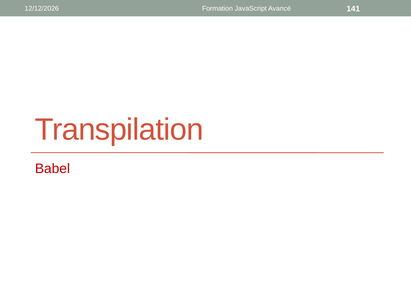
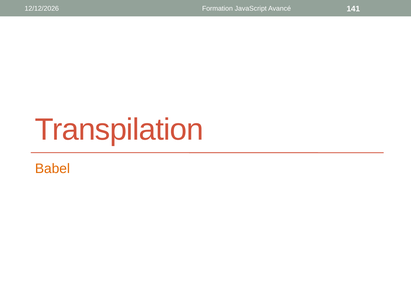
Babel colour: red -> orange
